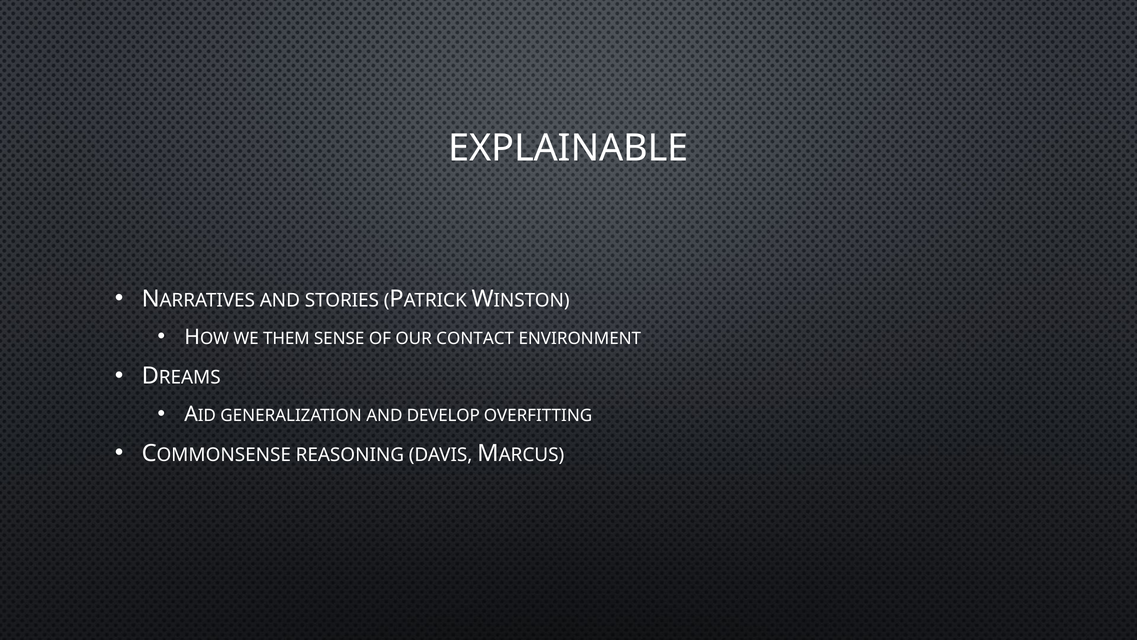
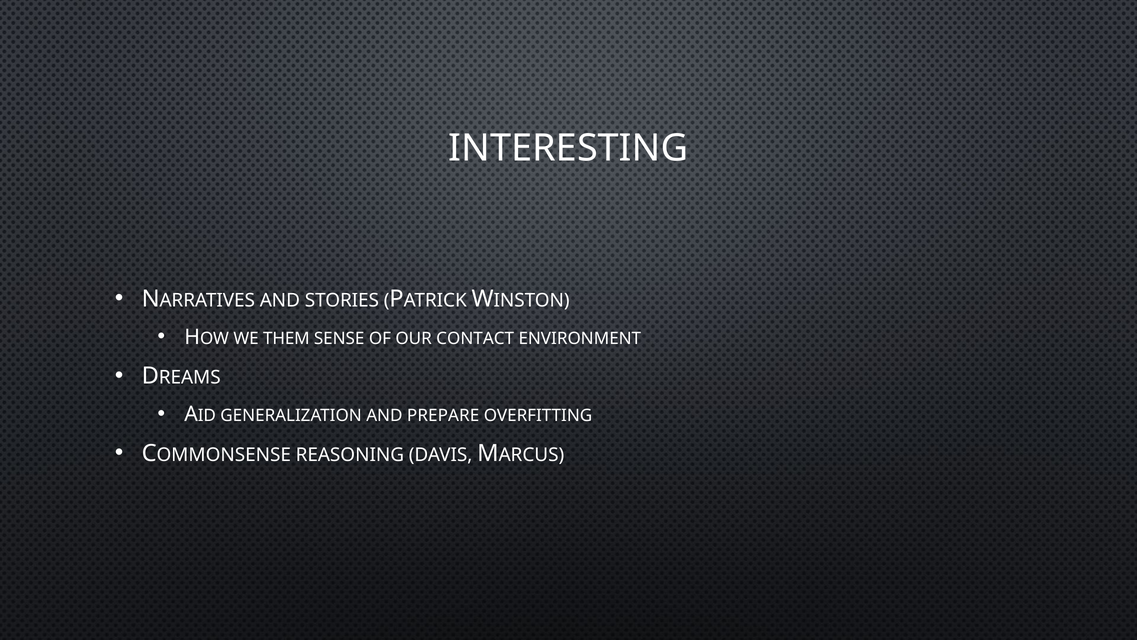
EXPLAINABLE: EXPLAINABLE -> INTERESTING
DEVELOP: DEVELOP -> PREPARE
